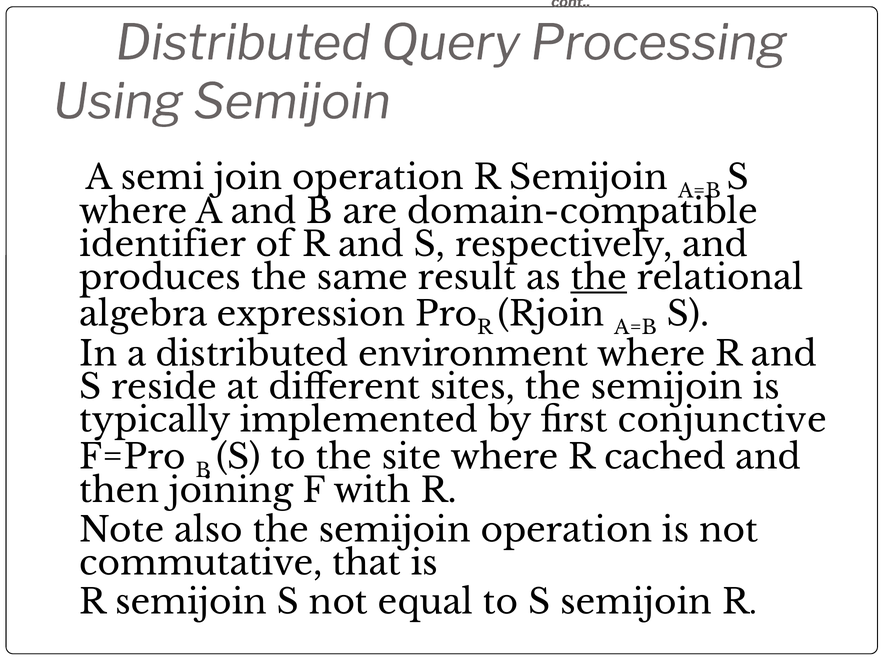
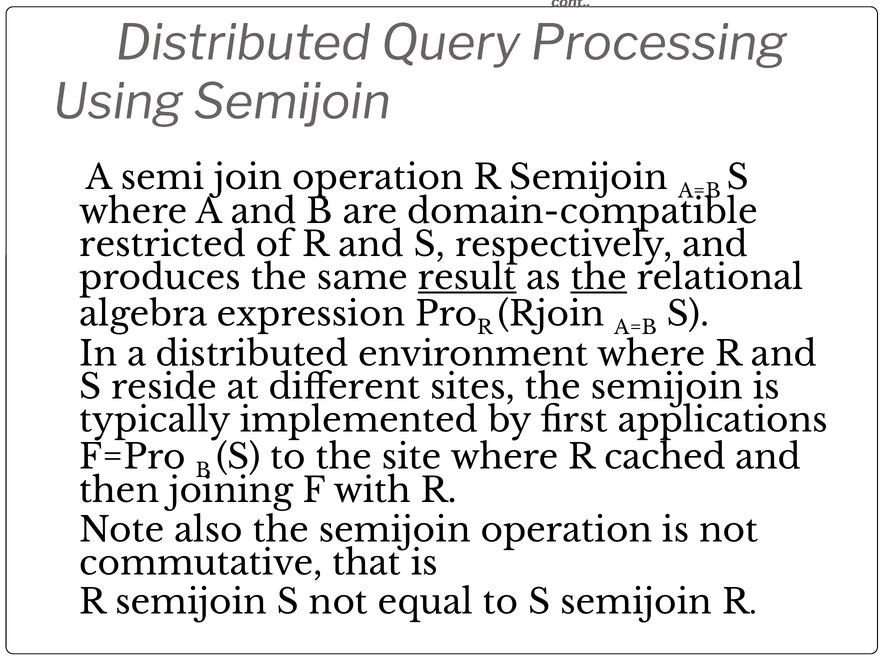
identifier: identifier -> restricted
result underline: none -> present
conjunctive: conjunctive -> applications
